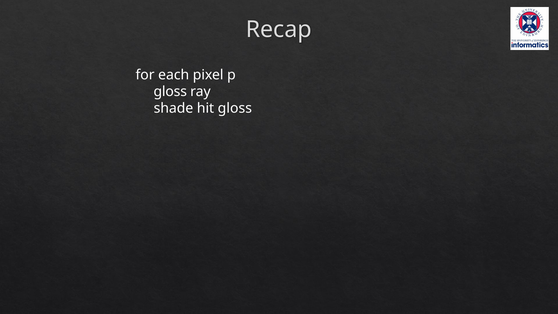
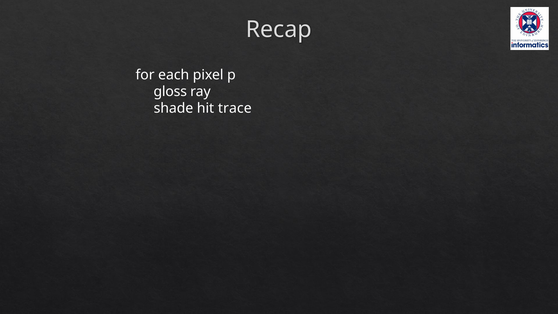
hit gloss: gloss -> trace
